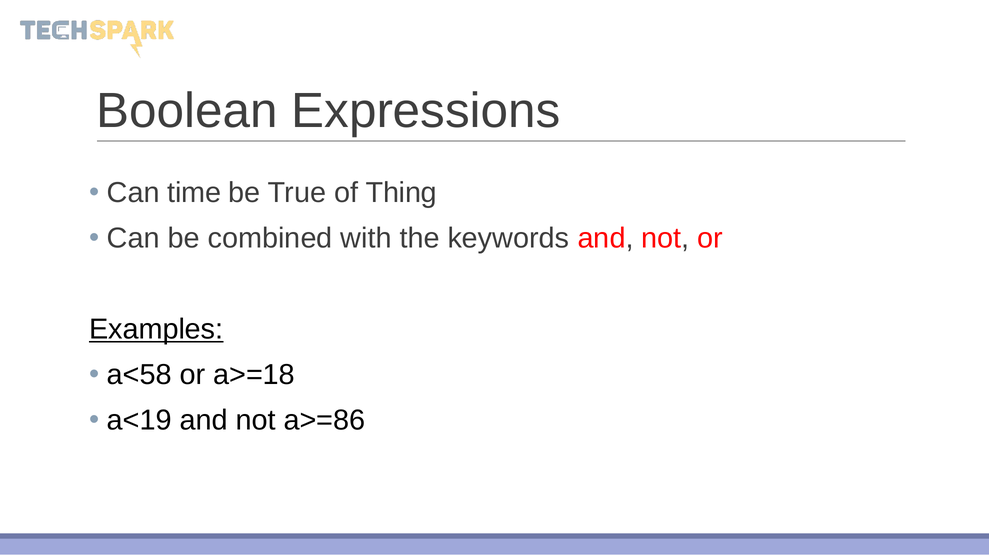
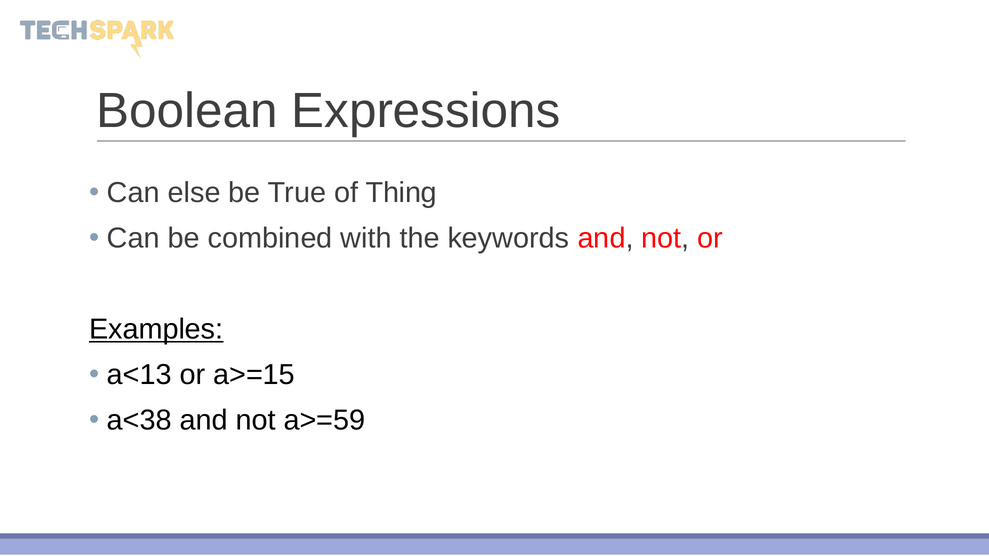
time: time -> else
a<58: a<58 -> a<13
a>=18: a>=18 -> a>=15
a<19: a<19 -> a<38
a>=86: a>=86 -> a>=59
